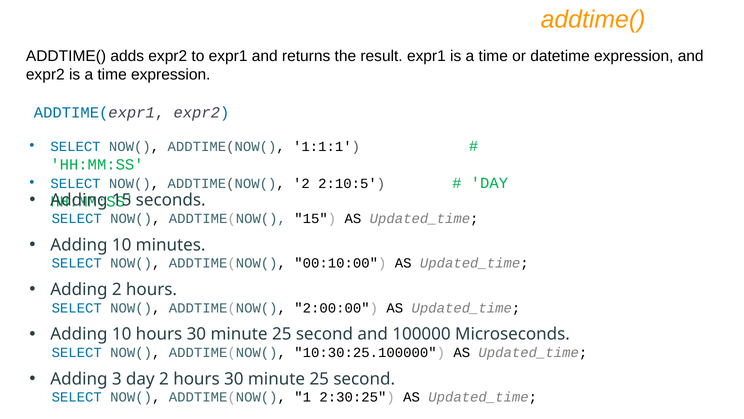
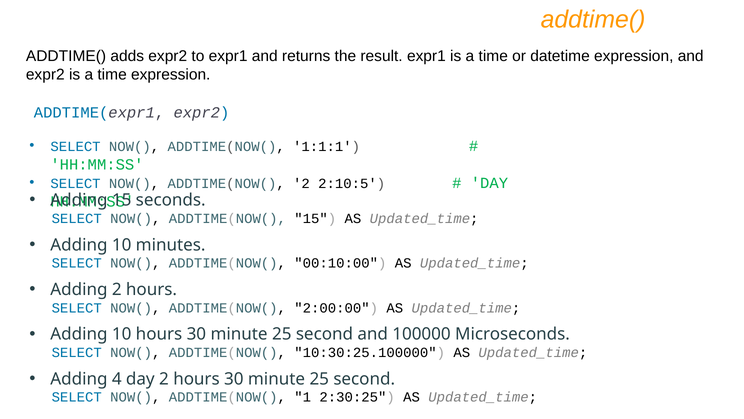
3: 3 -> 4
